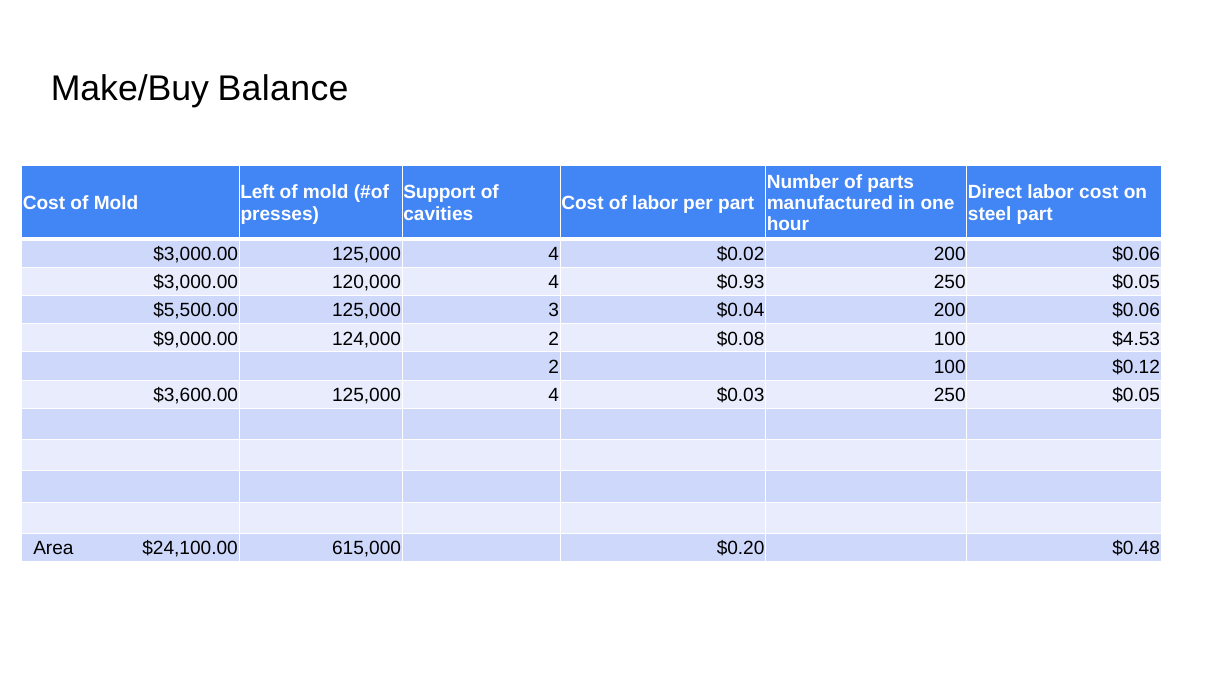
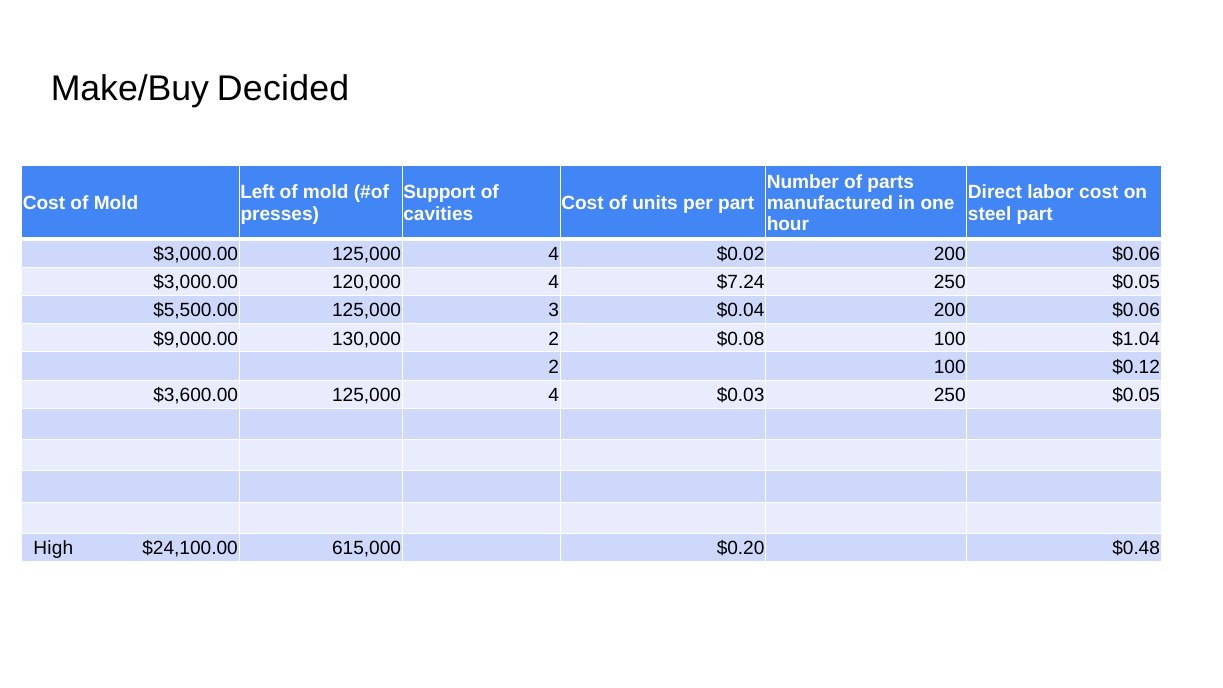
Balance: Balance -> Decided
of labor: labor -> units
$0.93: $0.93 -> $7.24
124,000: 124,000 -> 130,000
$4.53: $4.53 -> $1.04
Area: Area -> High
